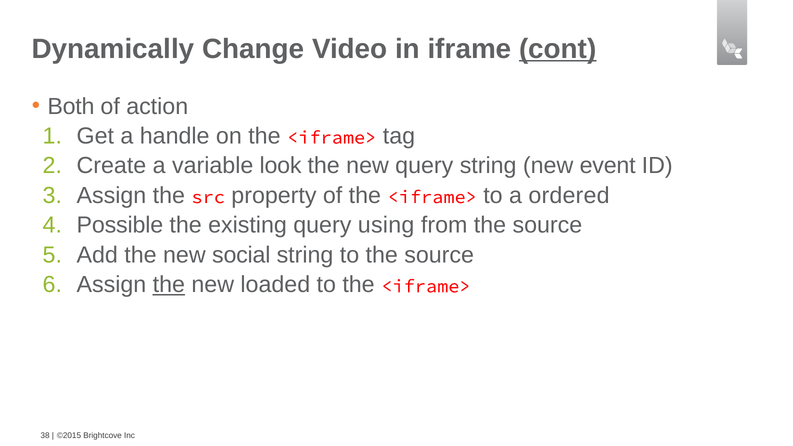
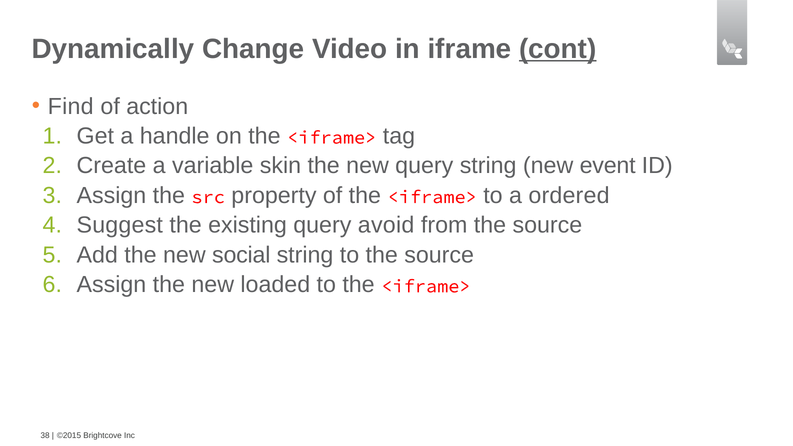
Both: Both -> Find
look: look -> skin
Possible: Possible -> Suggest
using: using -> avoid
the at (169, 285) underline: present -> none
